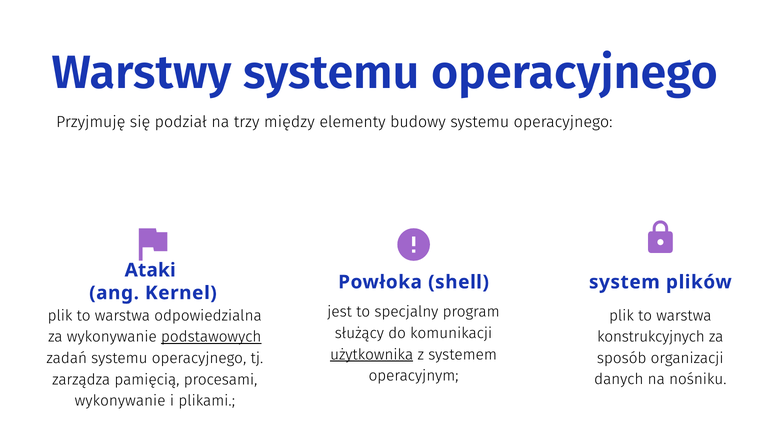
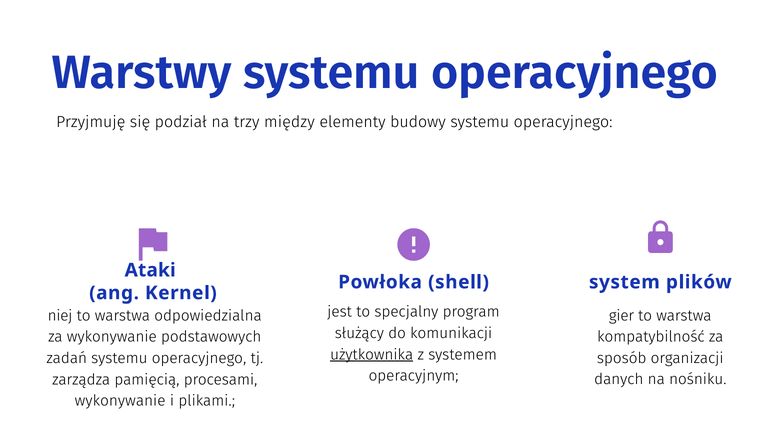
plik at (60, 316): plik -> niej
plik at (621, 315): plik -> gier
podstawowych underline: present -> none
konstrukcyjnych: konstrukcyjnych -> kompatybilność
